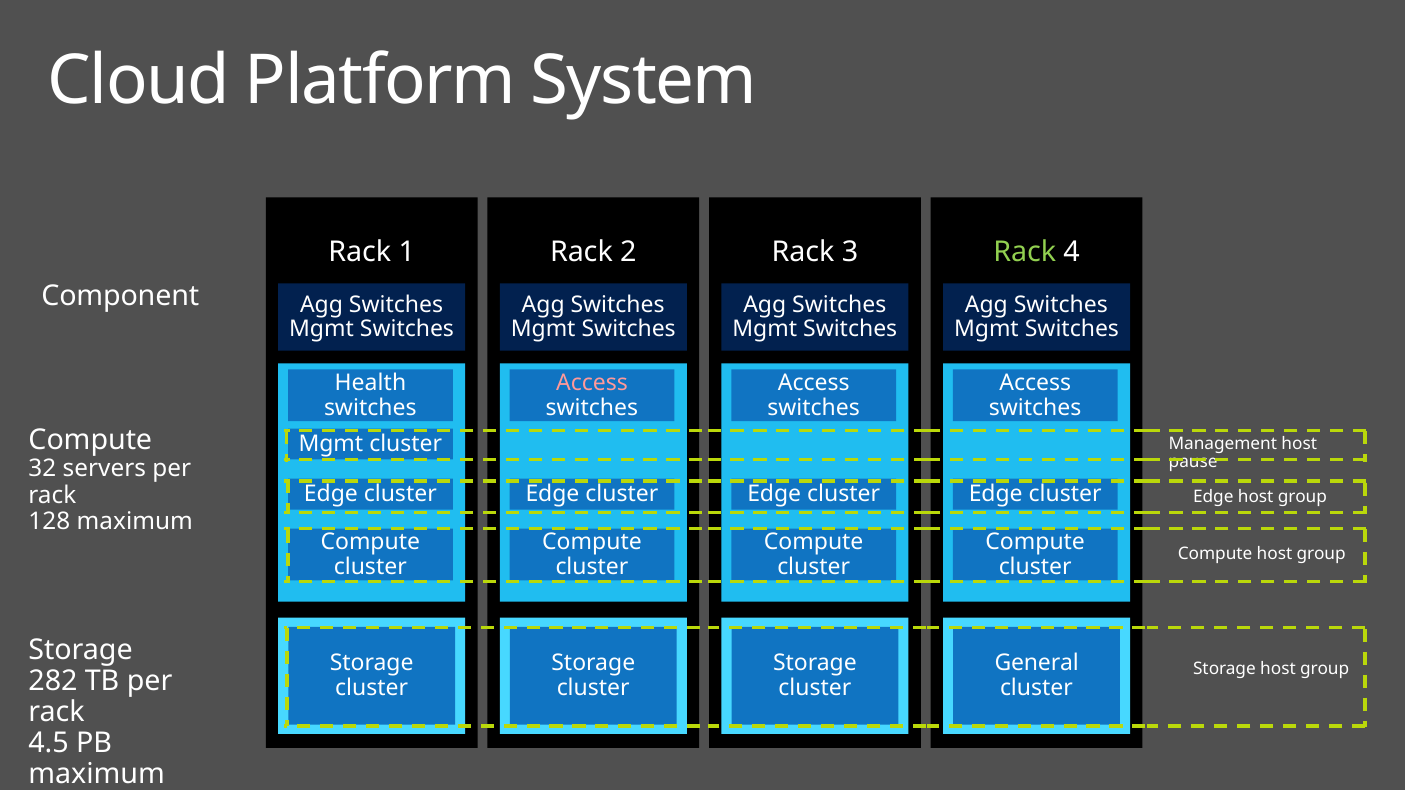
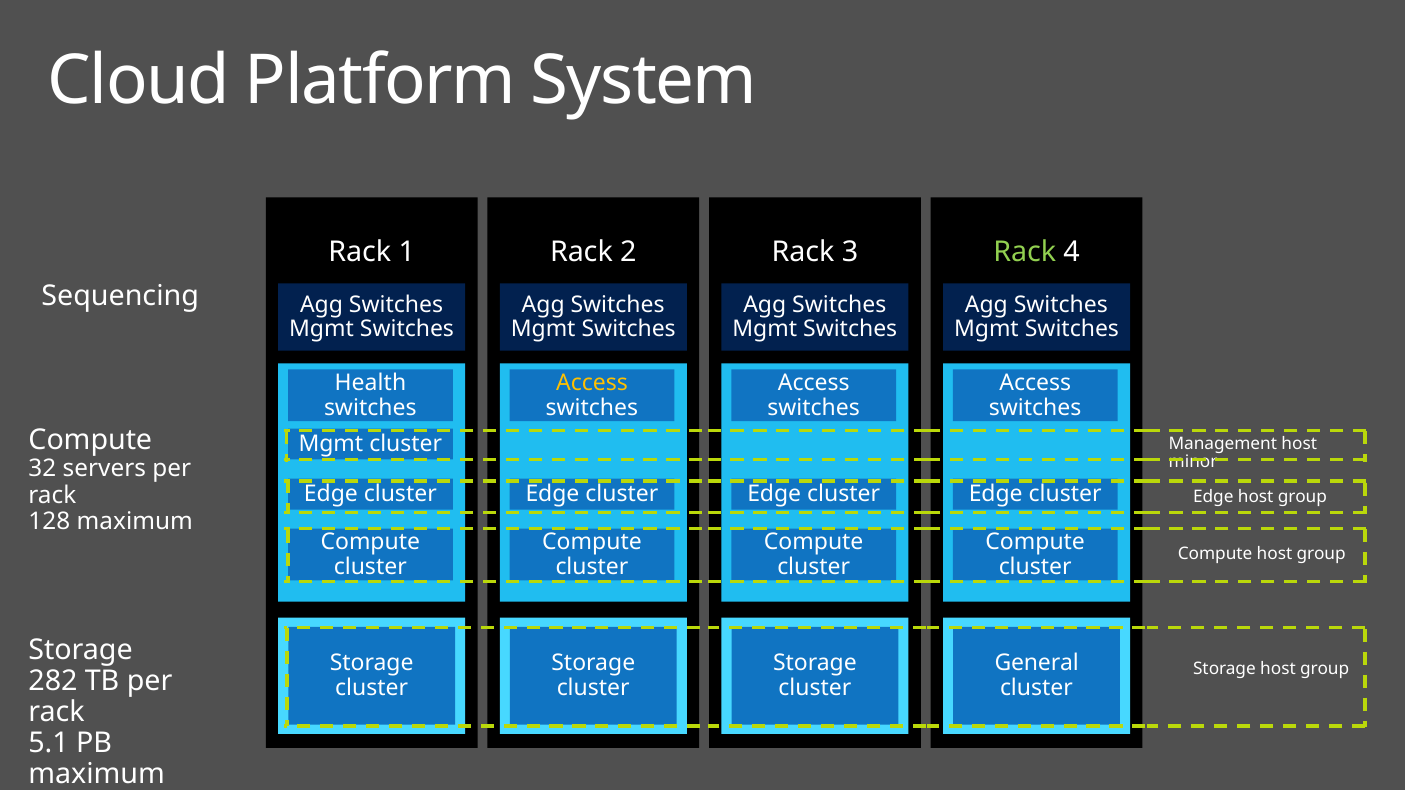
Component: Component -> Sequencing
Access at (592, 383) colour: pink -> yellow
pause: pause -> minor
4.5: 4.5 -> 5.1
